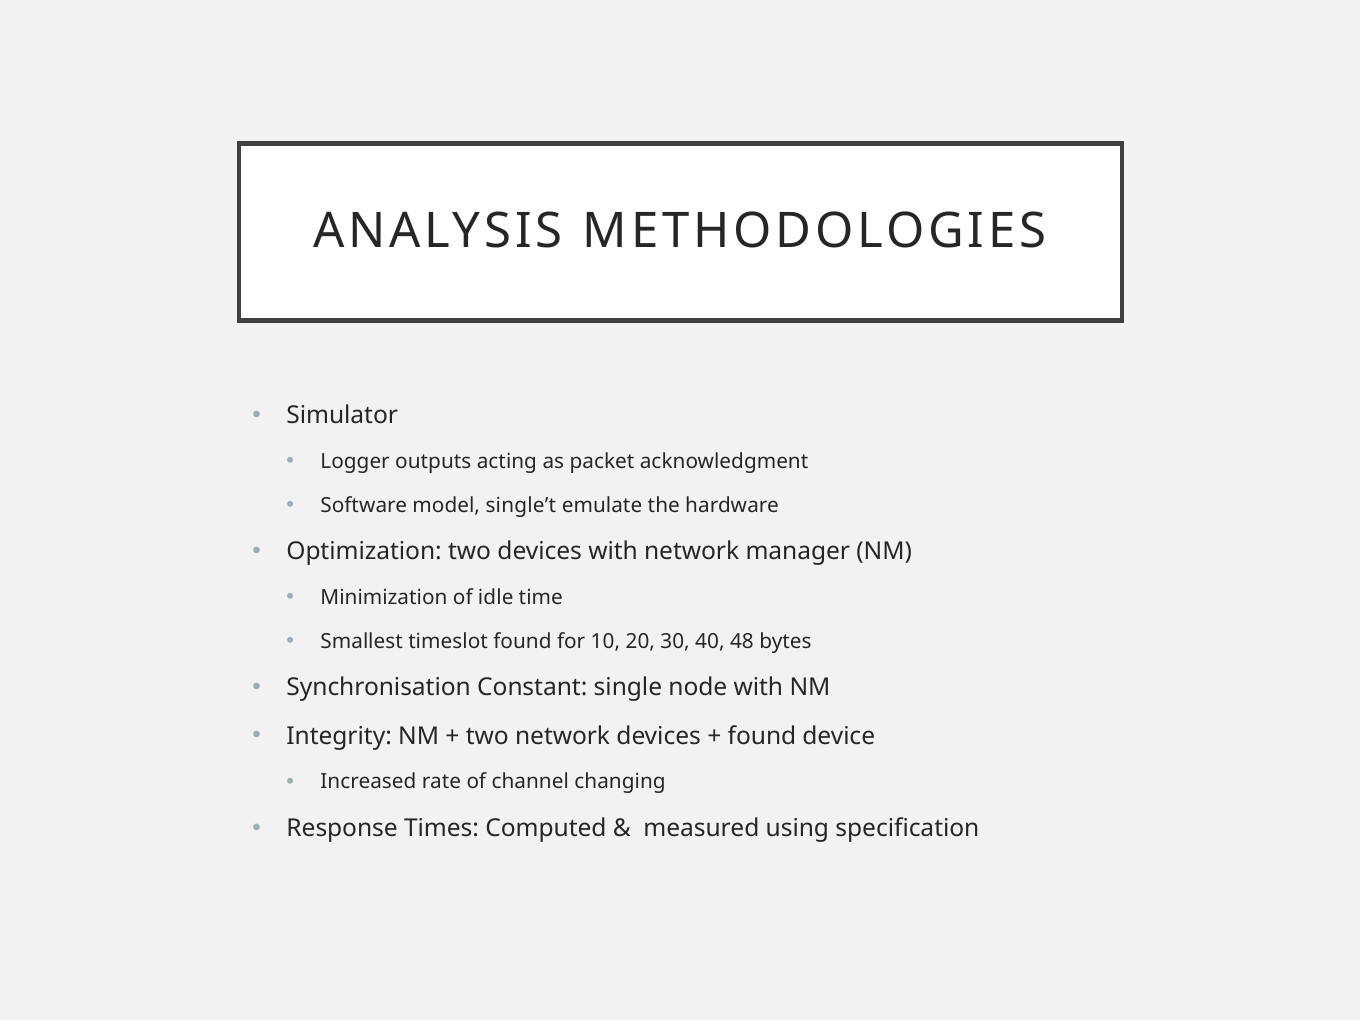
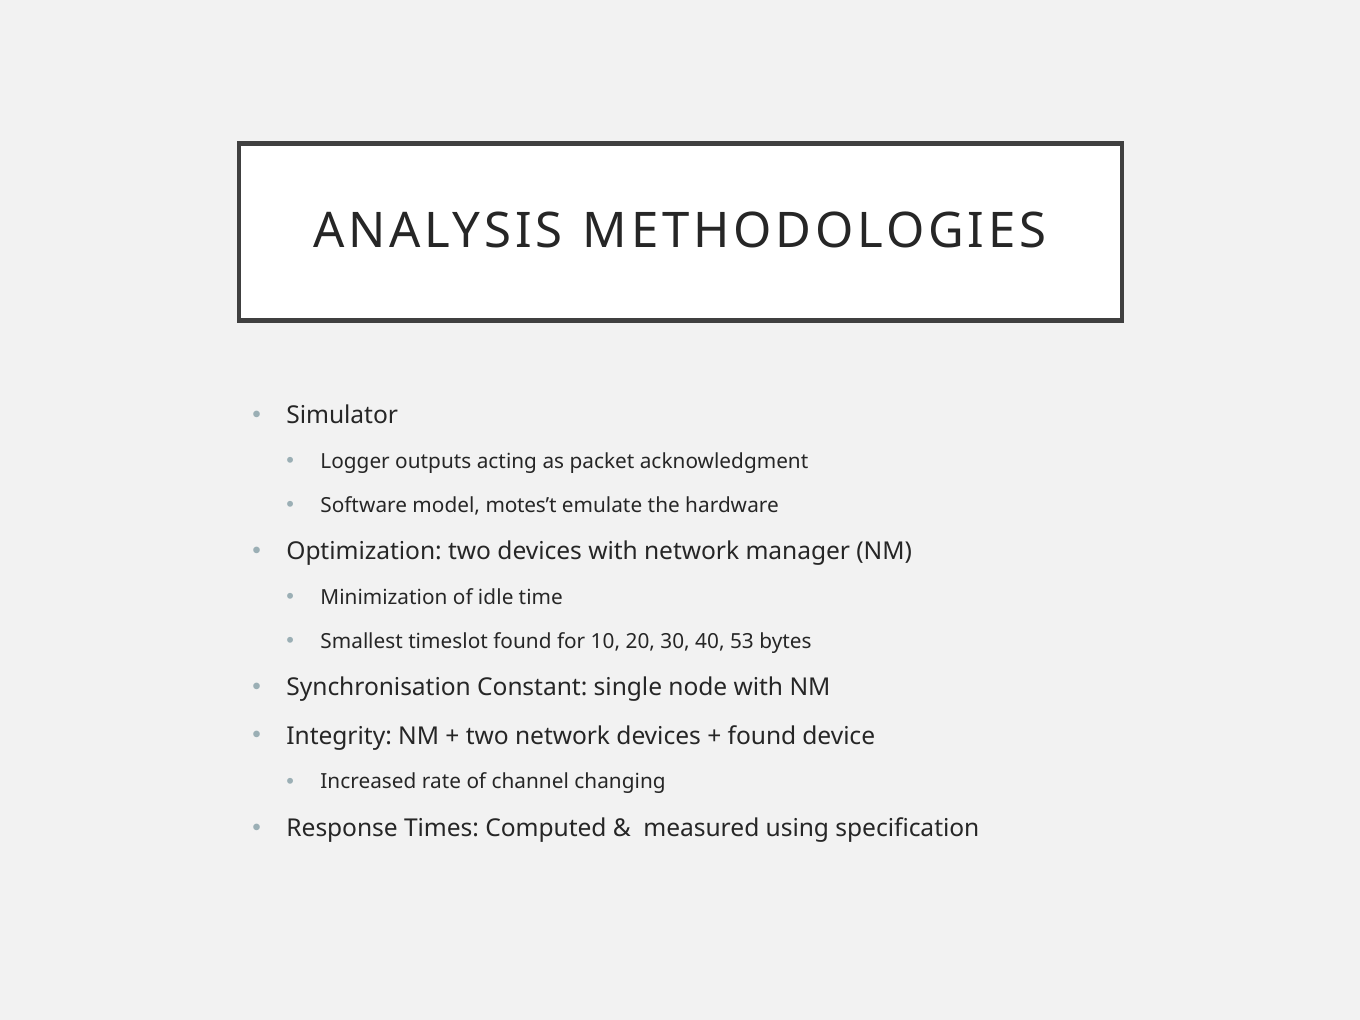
single’t: single’t -> motes’t
48: 48 -> 53
